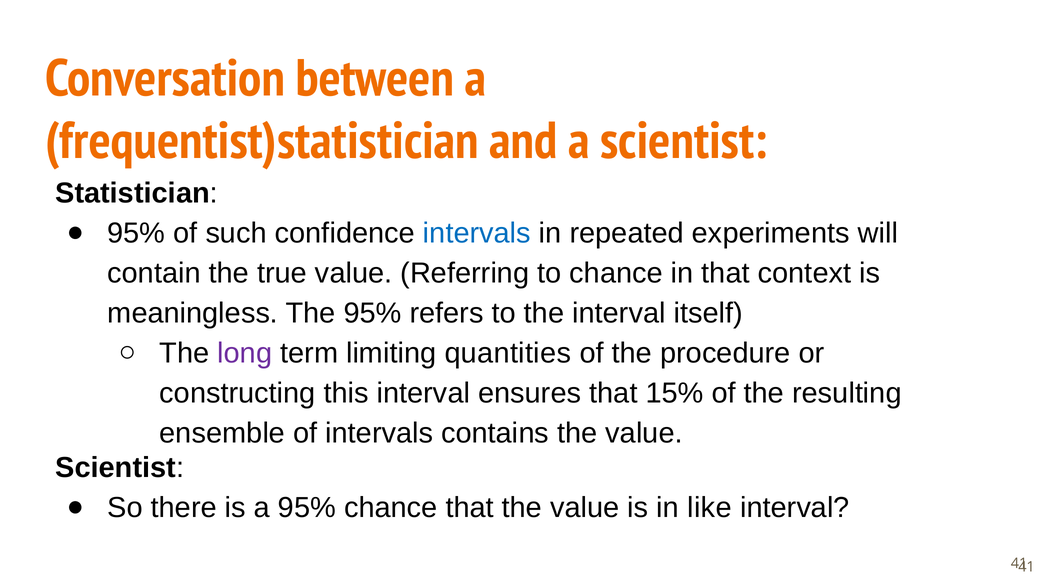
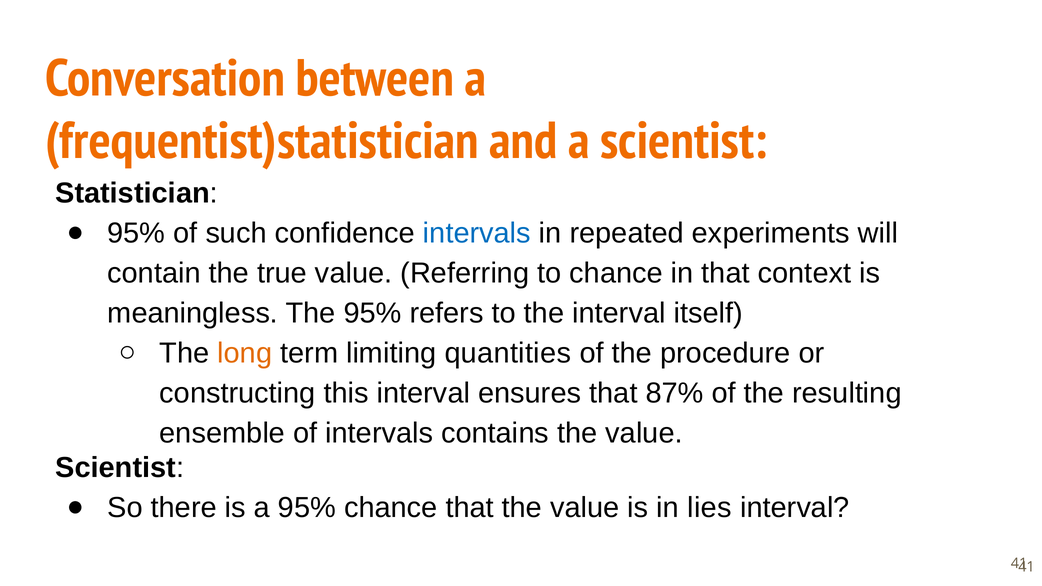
long colour: purple -> orange
15%: 15% -> 87%
like: like -> lies
